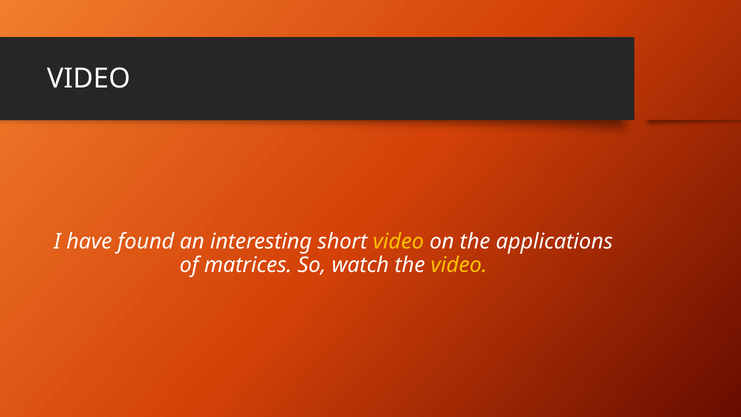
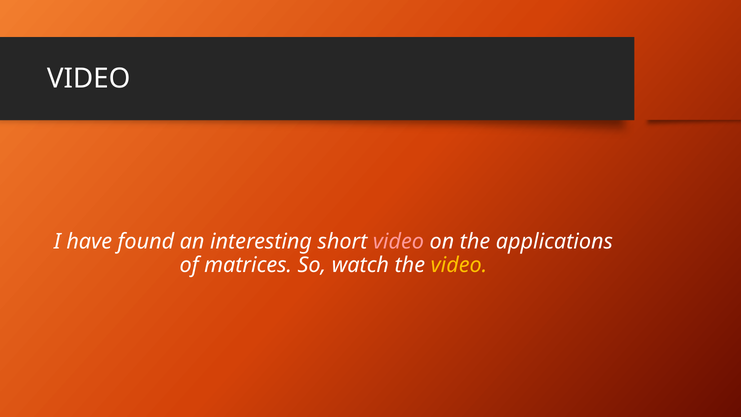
video at (398, 242) colour: yellow -> pink
